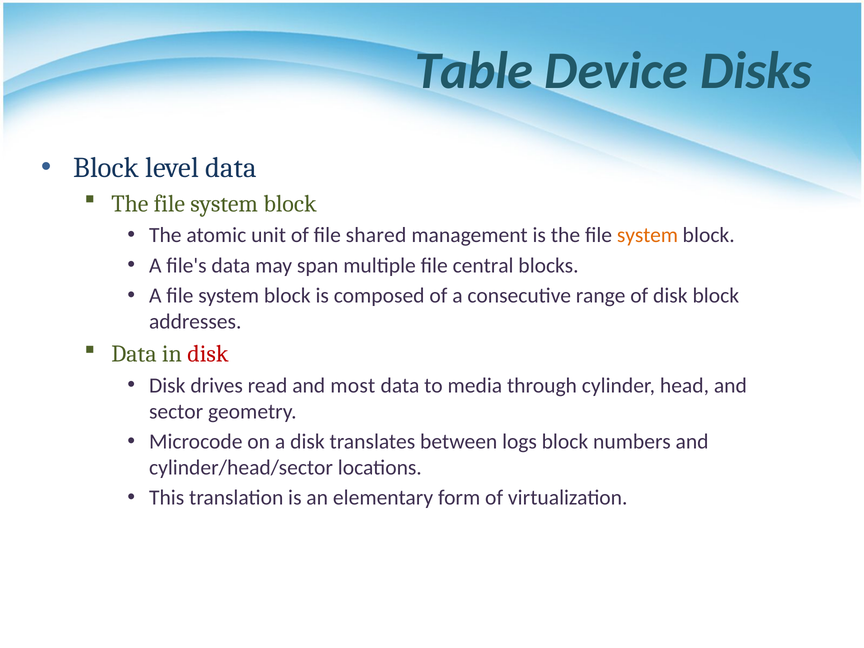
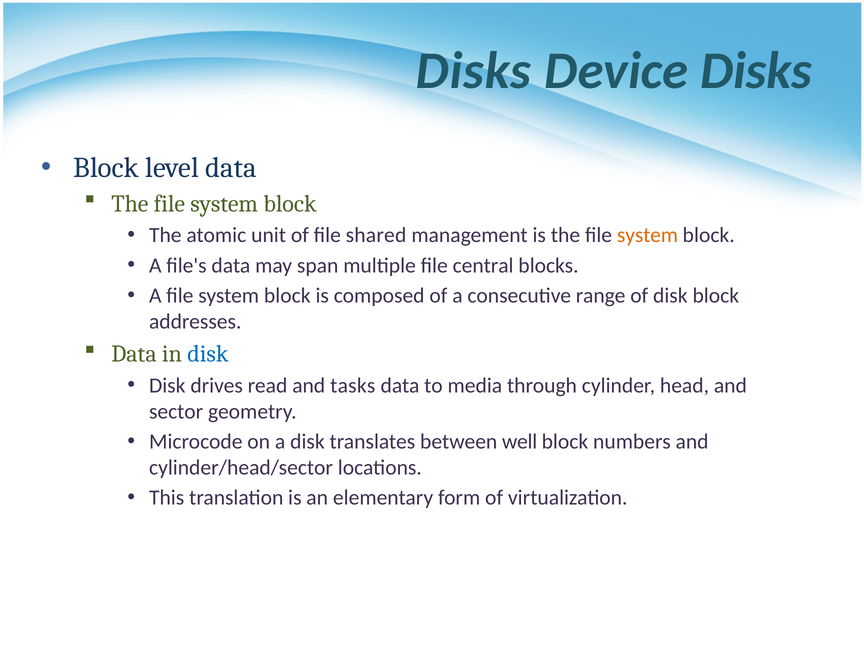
Table at (474, 71): Table -> Disks
disk at (208, 354) colour: red -> blue
most: most -> tasks
logs: logs -> well
